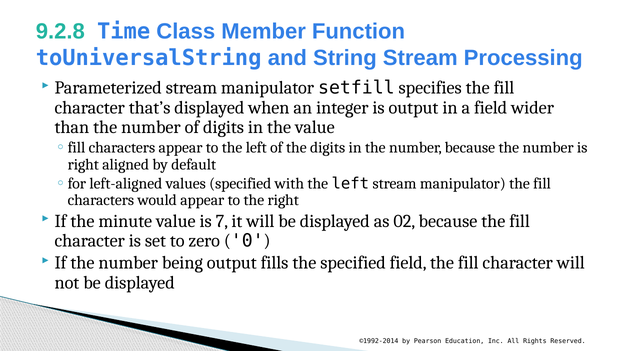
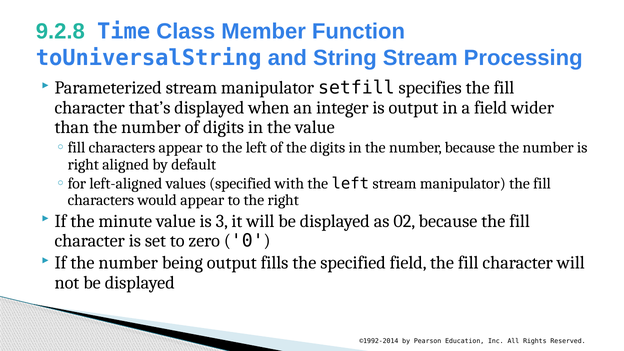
7: 7 -> 3
